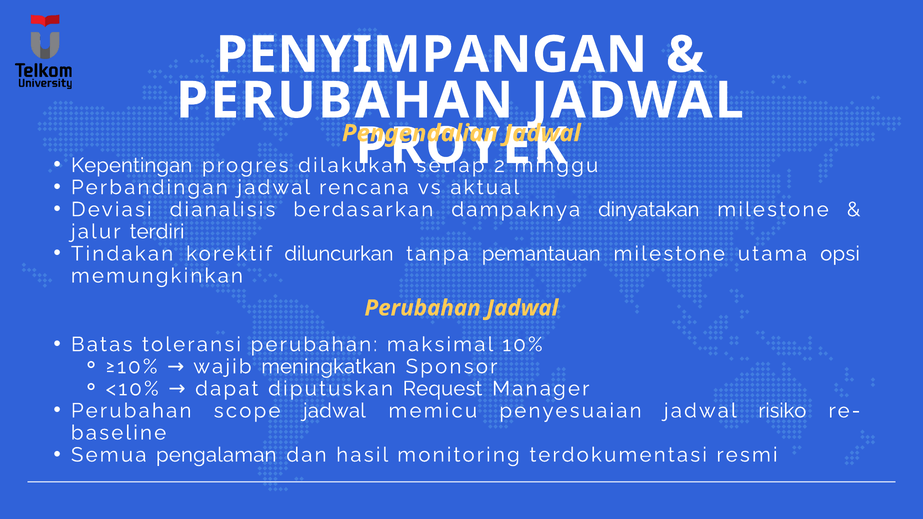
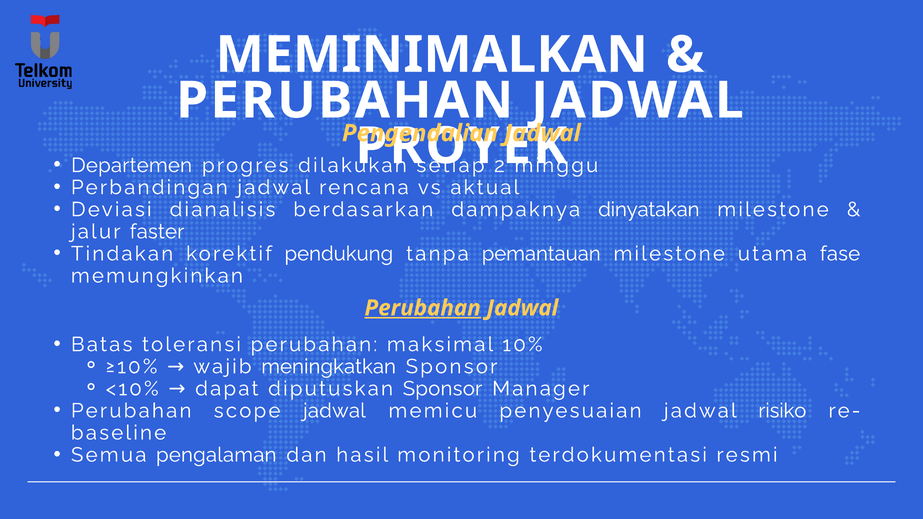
PENYIMPANGAN: PENYIMPANGAN -> MEMINIMALKAN
Kepentingan: Kepentingan -> Departemen
terdiri: terdiri -> faster
diluncurkan: diluncurkan -> pendukung
opsi: opsi -> fase
Perubahan at (423, 308) underline: none -> present
diputuskan Request: Request -> Sponsor
